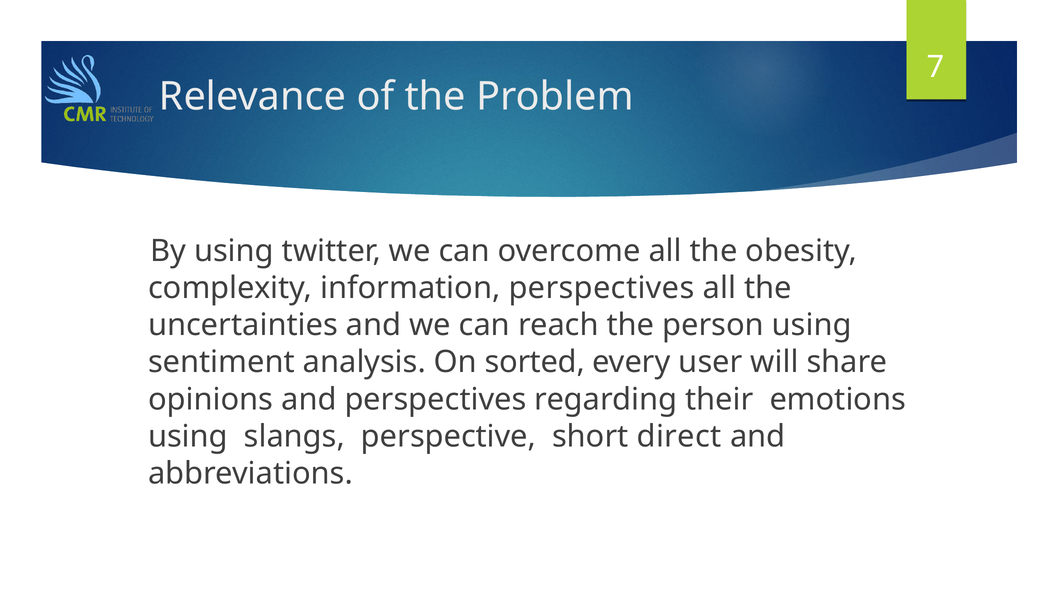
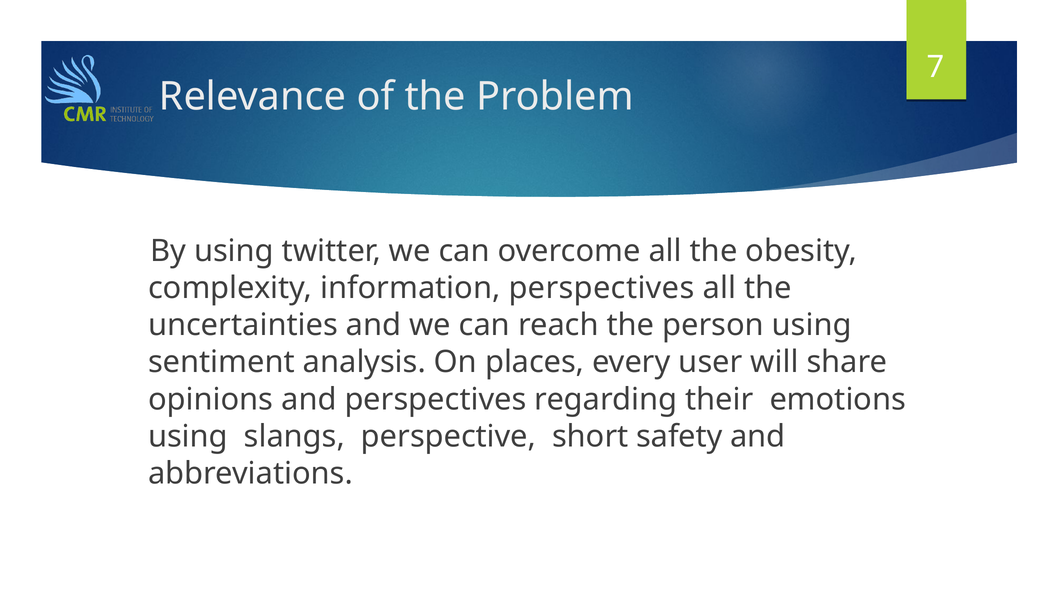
sorted: sorted -> places
direct: direct -> safety
